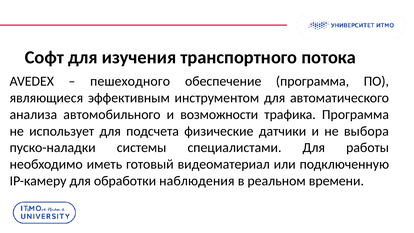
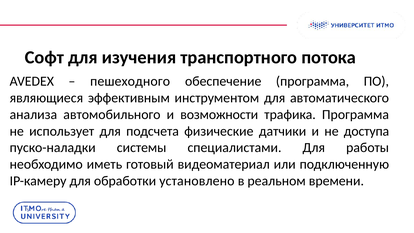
выбора: выбора -> доступа
наблюдения: наблюдения -> установлено
